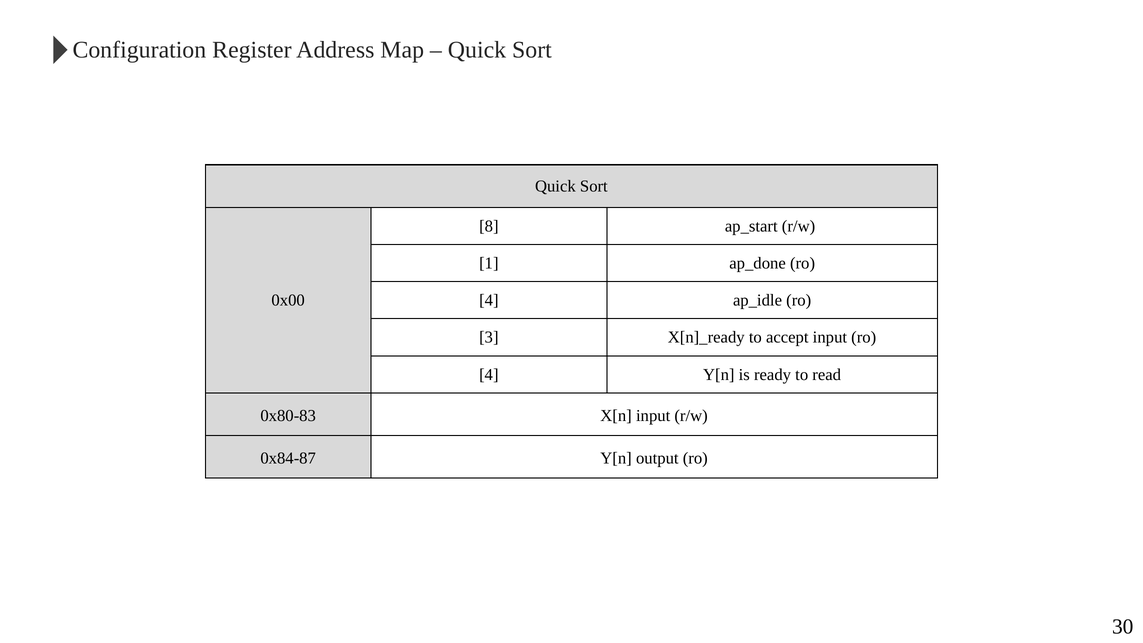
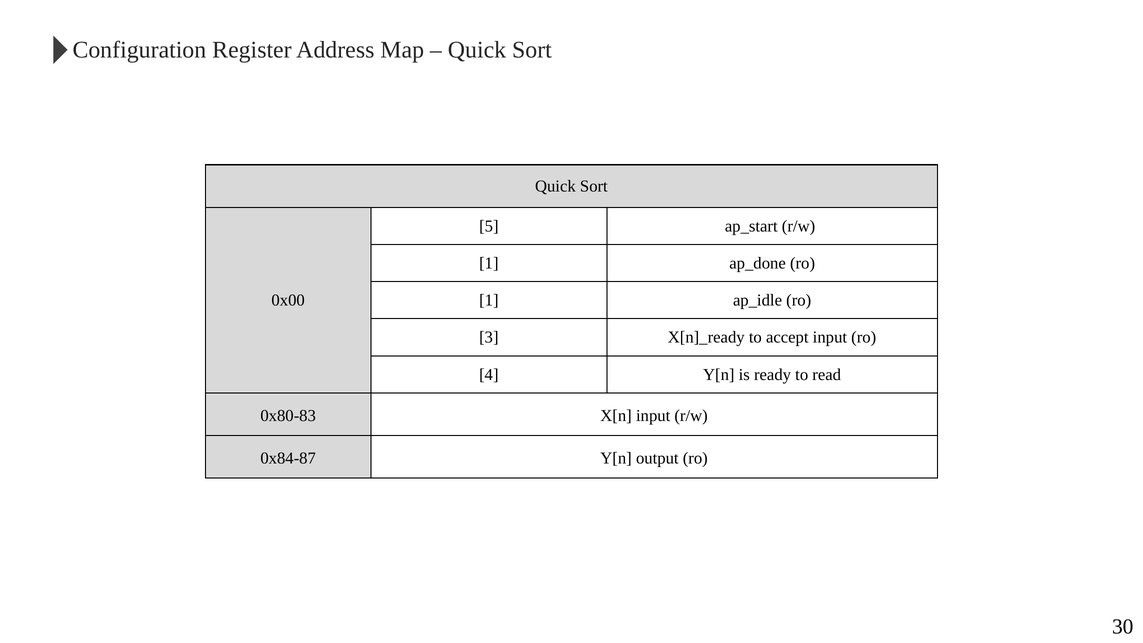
8: 8 -> 5
4 at (489, 300): 4 -> 1
